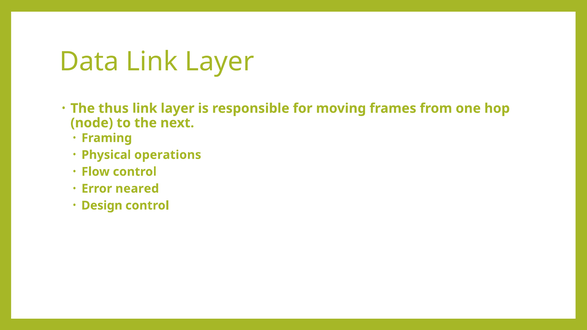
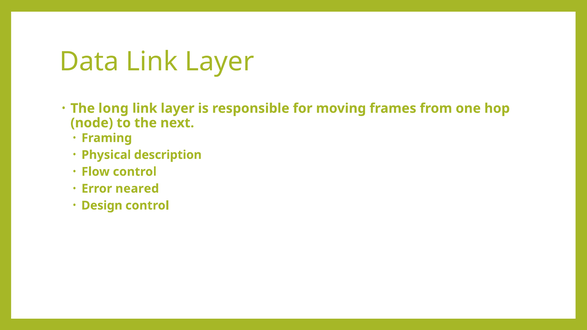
thus: thus -> long
operations: operations -> description
